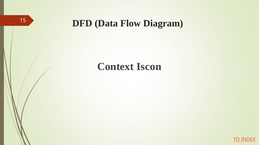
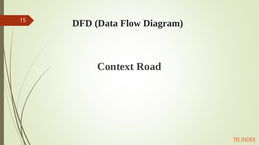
Iscon: Iscon -> Road
